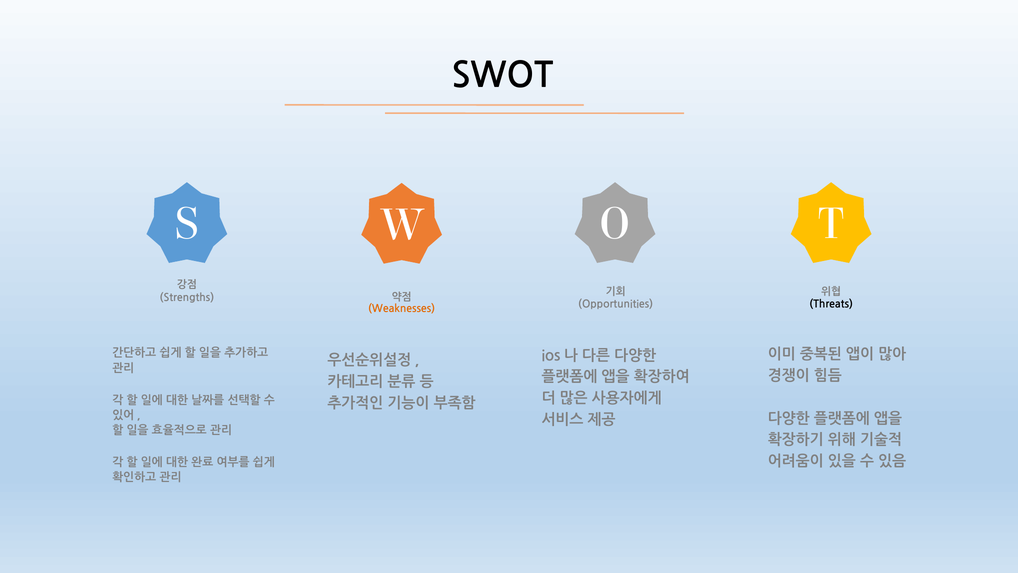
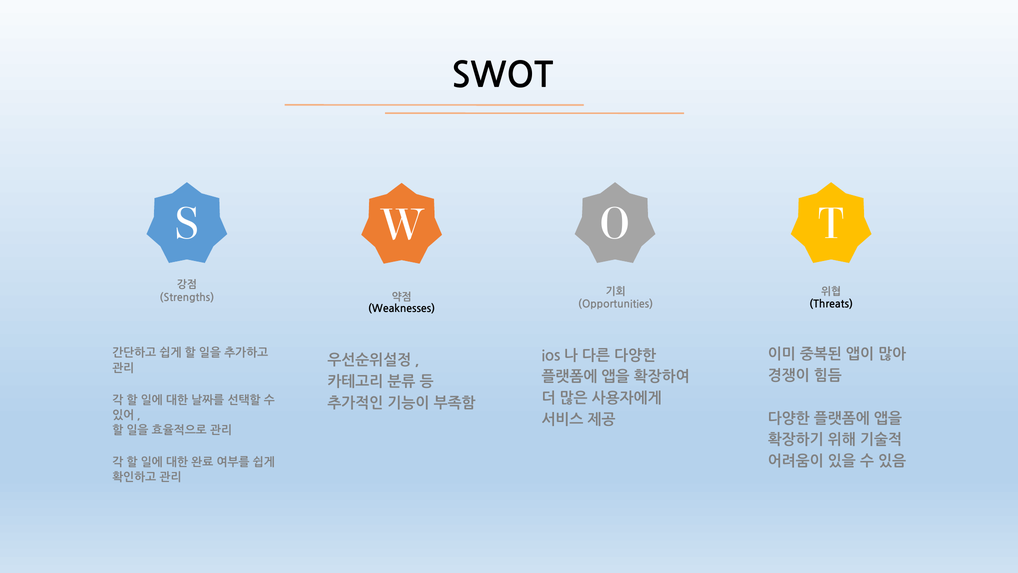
Weaknesses colour: orange -> black
